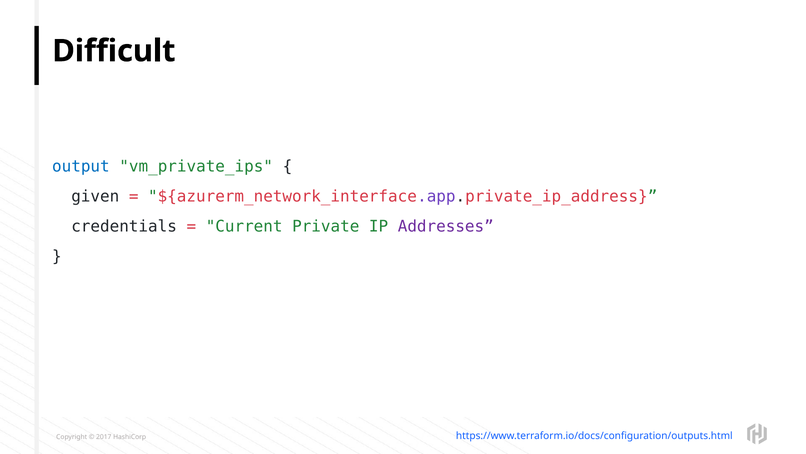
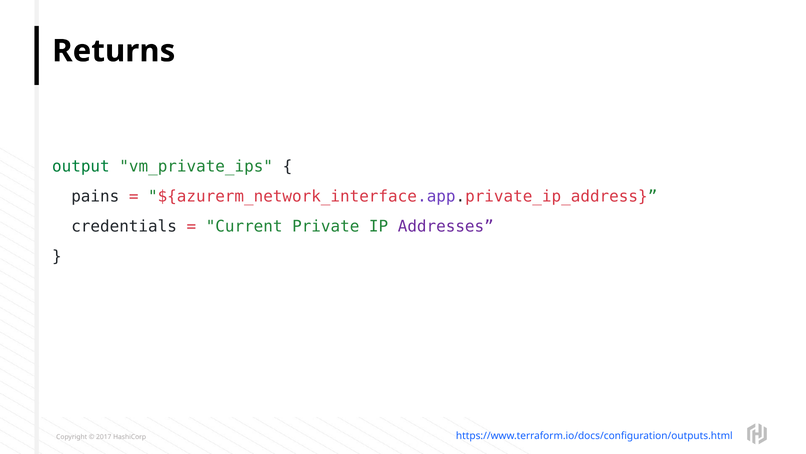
Difficult: Difficult -> Returns
output colour: blue -> green
given: given -> pains
